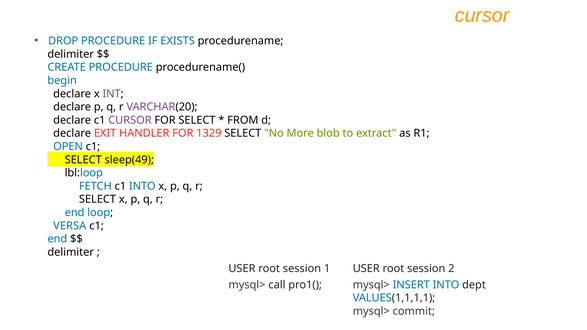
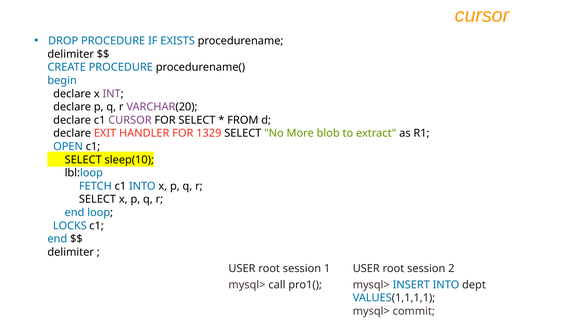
sleep(49: sleep(49 -> sleep(10
VERSA: VERSA -> LOCKS
